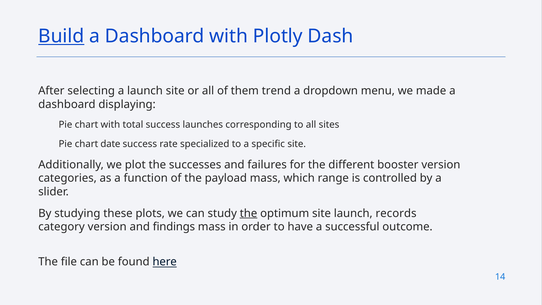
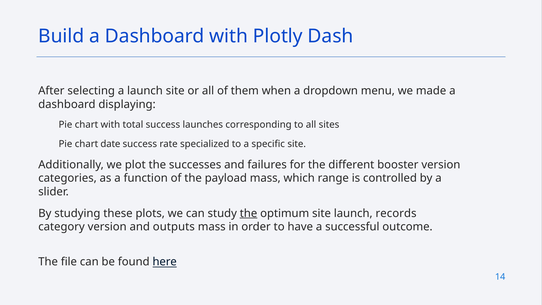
Build underline: present -> none
trend: trend -> when
findings: findings -> outputs
